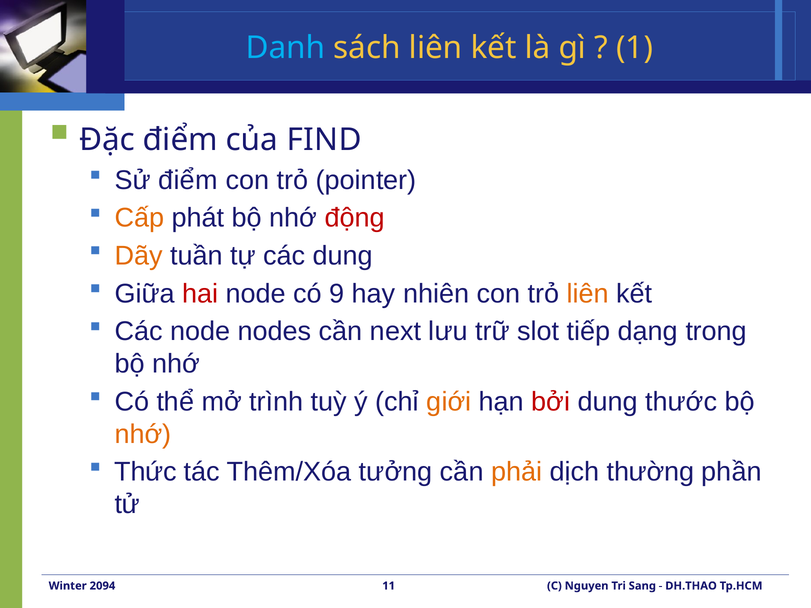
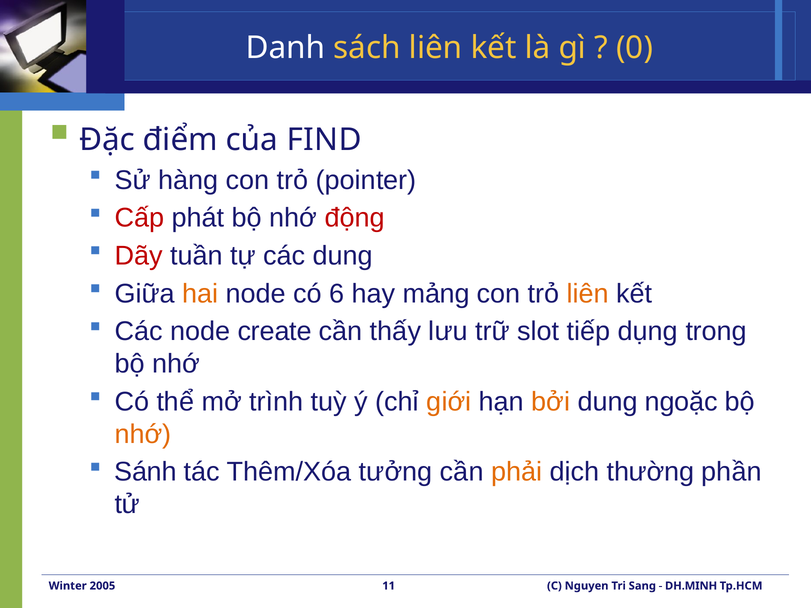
Danh colour: light blue -> white
1: 1 -> 0
Sử điểm: điểm -> hàng
Cấp colour: orange -> red
Dãy colour: orange -> red
hai colour: red -> orange
9: 9 -> 6
nhiên: nhiên -> mảng
nodes: nodes -> create
next: next -> thấy
dạng: dạng -> dụng
bởi colour: red -> orange
thước: thước -> ngoặc
Thức: Thức -> Sánh
2094: 2094 -> 2005
DH.THAO: DH.THAO -> DH.MINH
